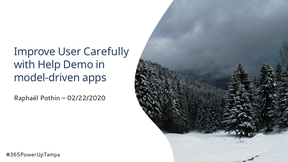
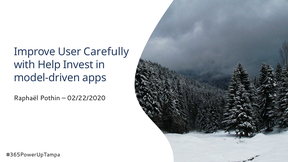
Demo: Demo -> Invest
